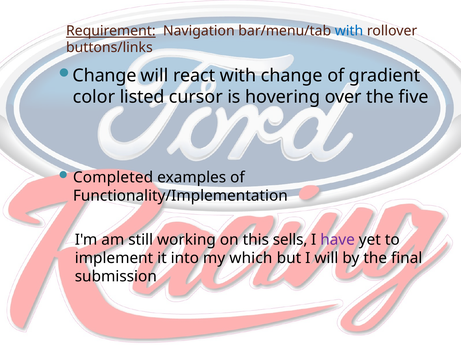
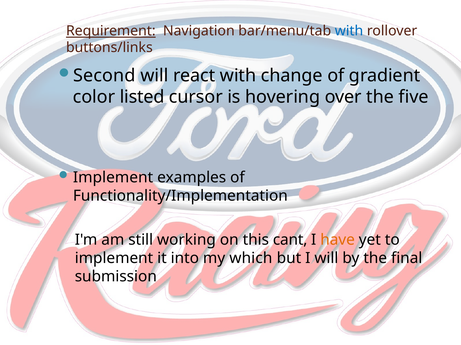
Change at (105, 76): Change -> Second
Completed at (113, 178): Completed -> Implement
sells: sells -> cant
have colour: purple -> orange
